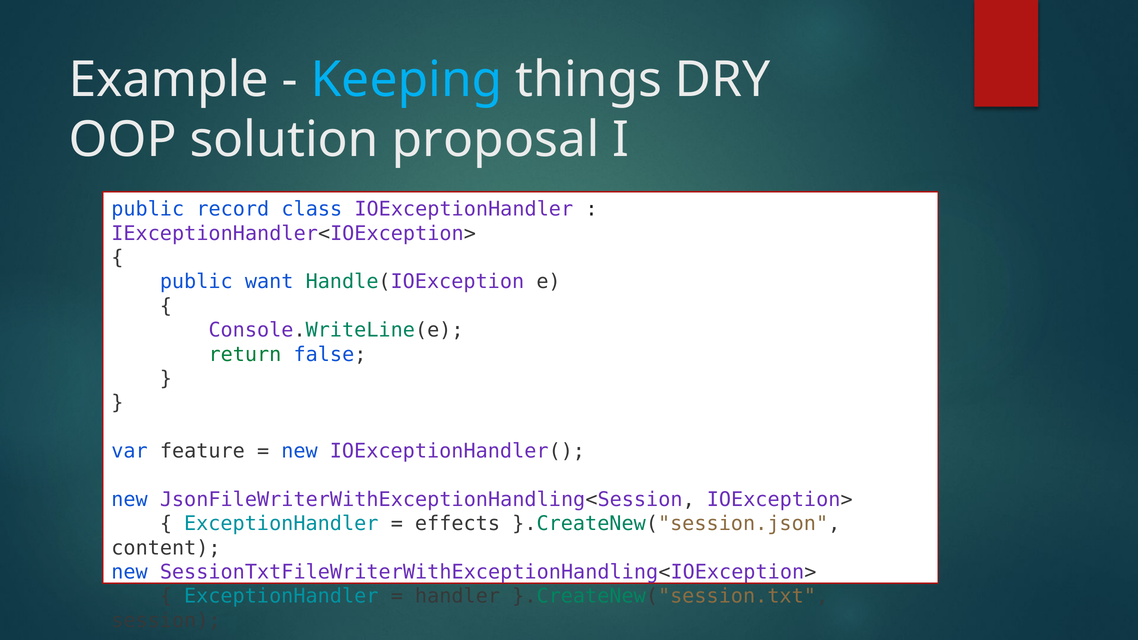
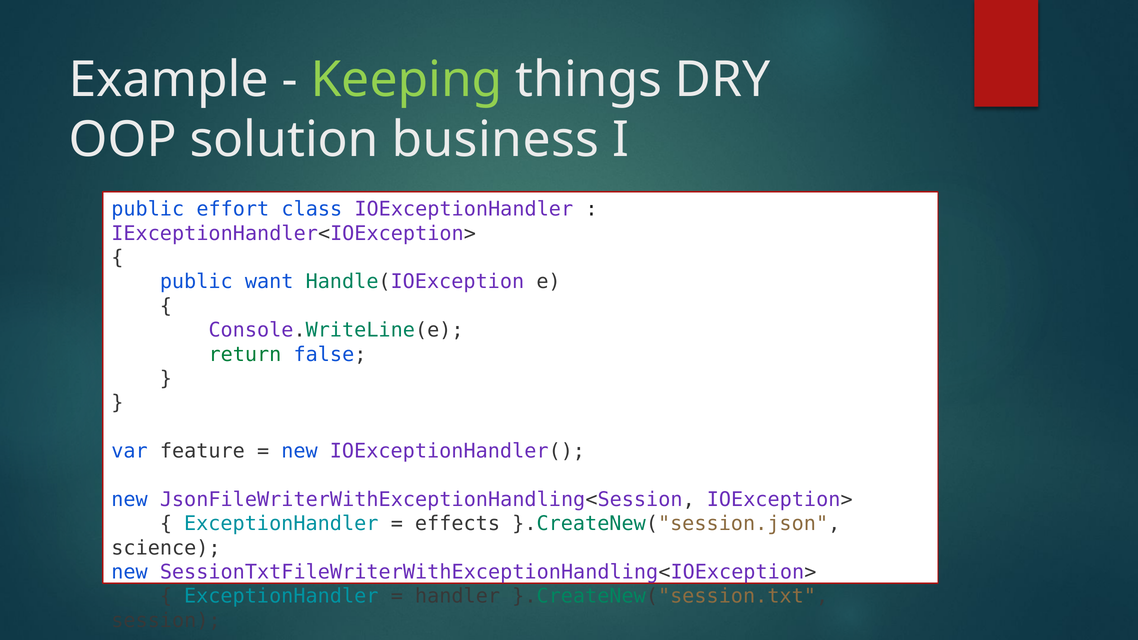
Keeping colour: light blue -> light green
proposal: proposal -> business
record: record -> effort
content: content -> science
